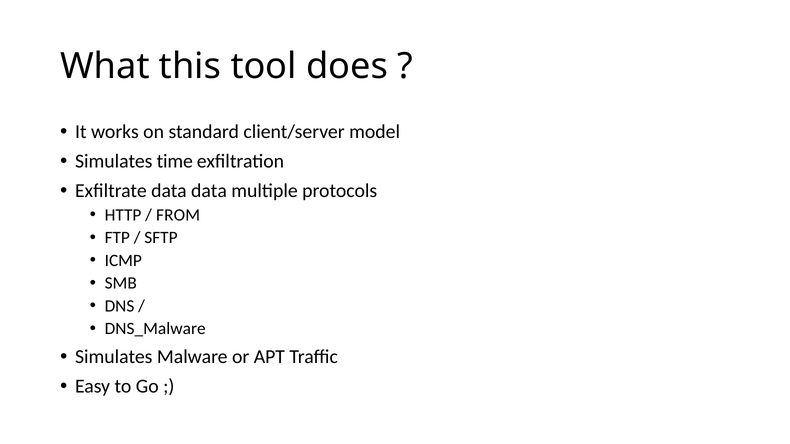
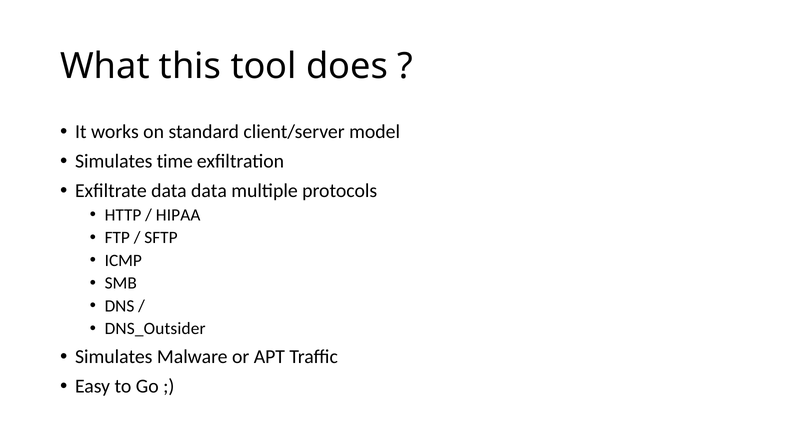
FROM: FROM -> HIPAA
DNS_Malware: DNS_Malware -> DNS_Outsider
